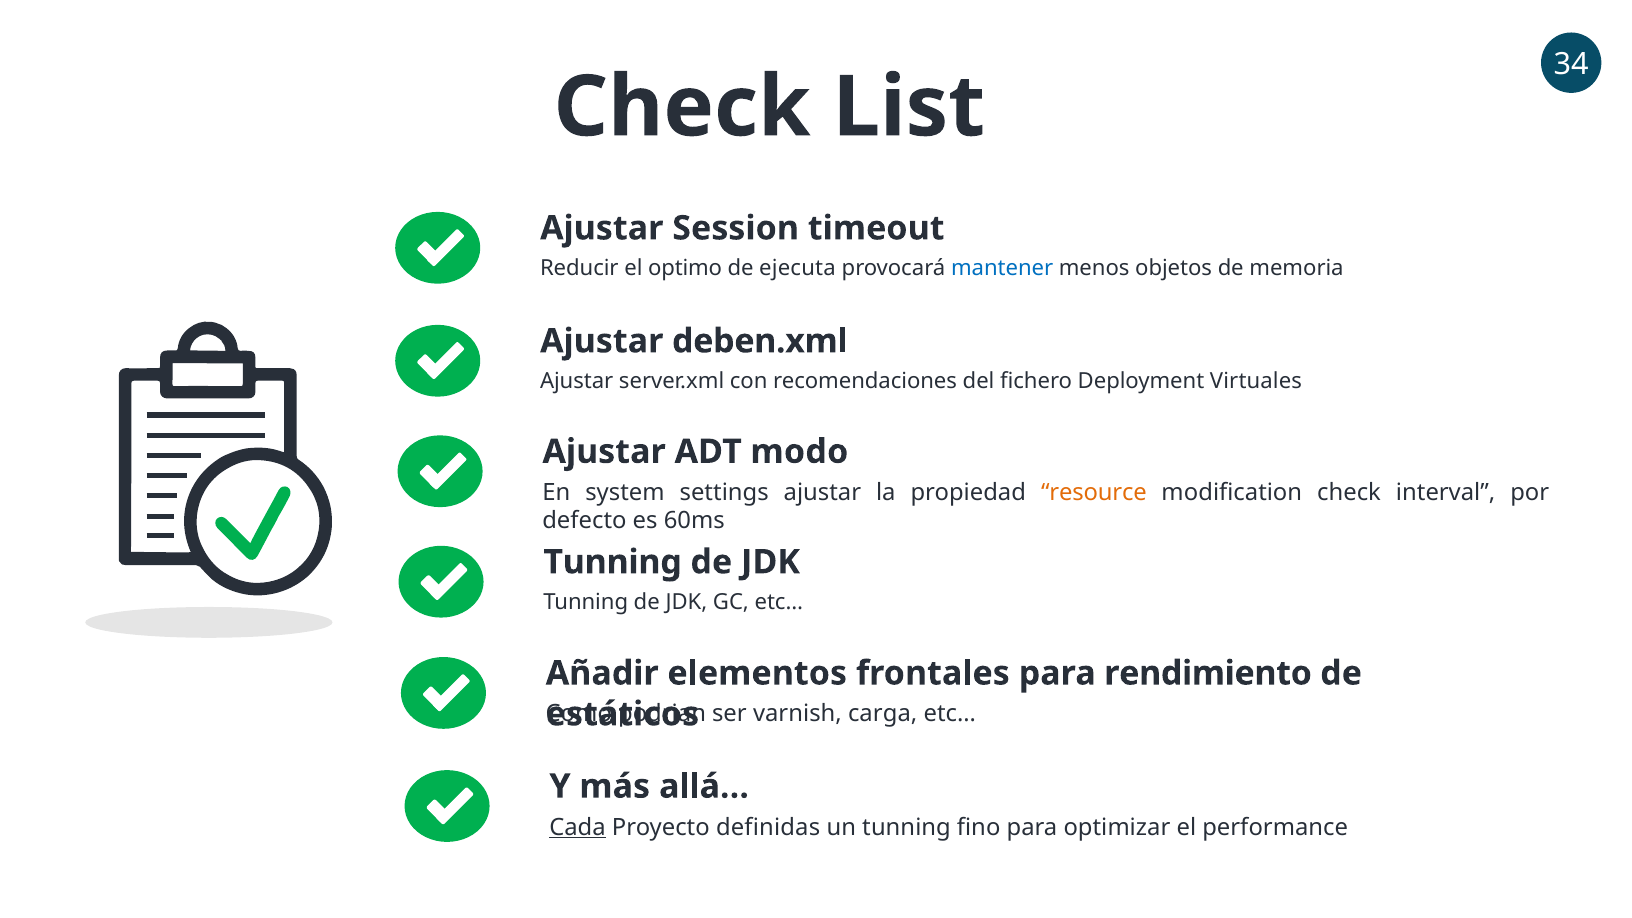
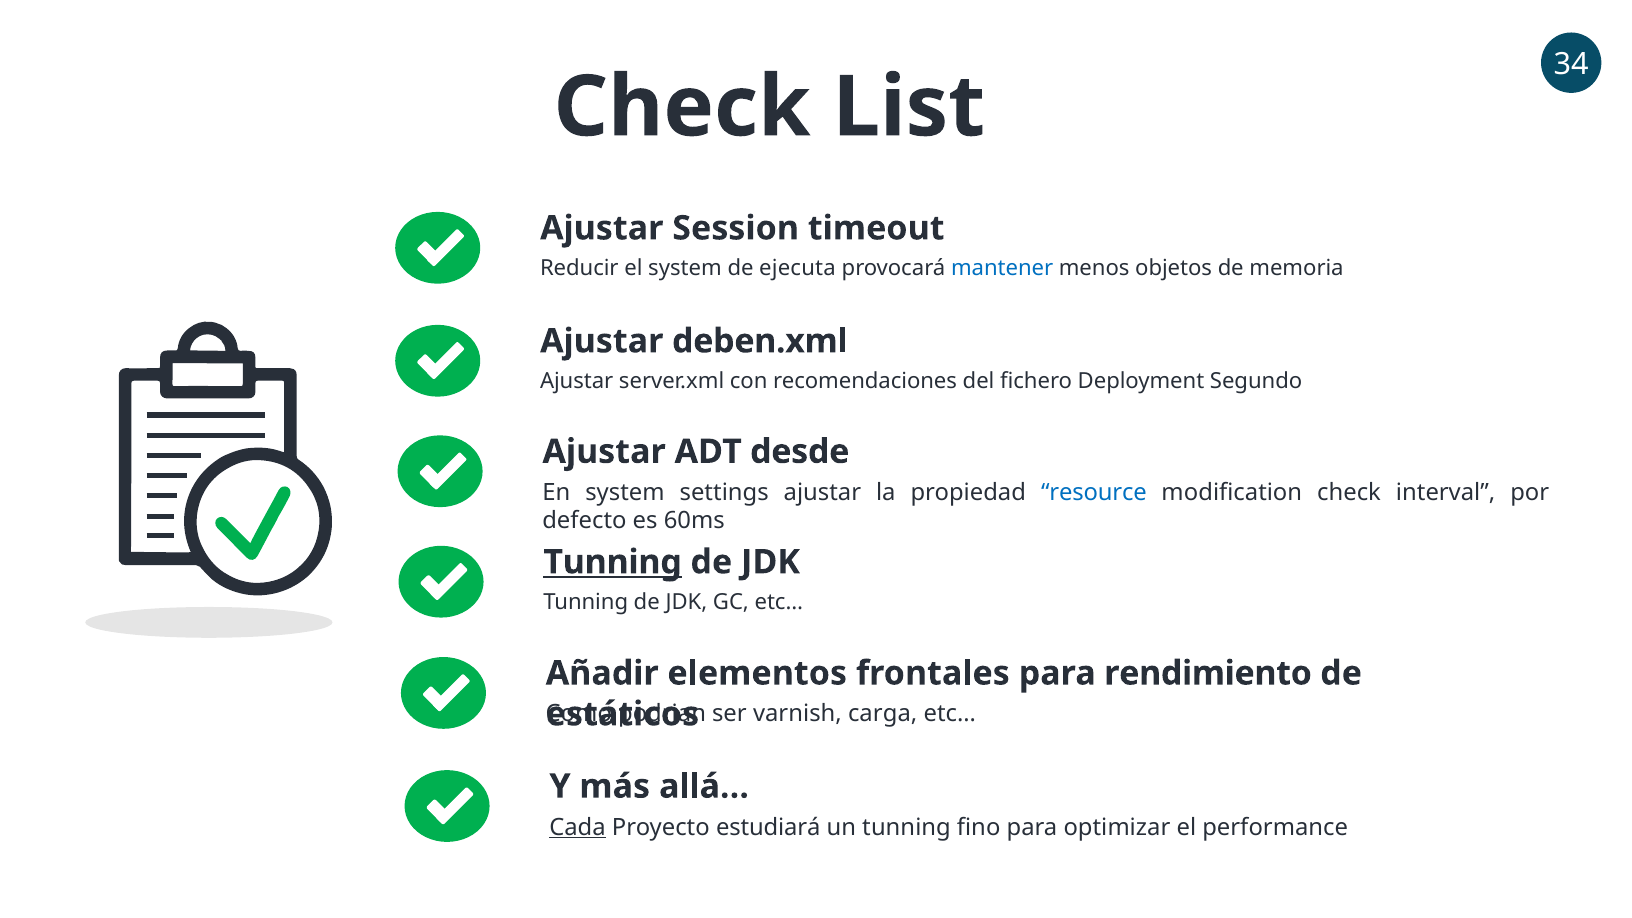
el optimo: optimo -> system
Virtuales: Virtuales -> Segundo
modo: modo -> desde
resource colour: orange -> blue
Tunning at (613, 562) underline: none -> present
definidas: definidas -> estudiará
